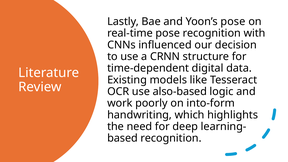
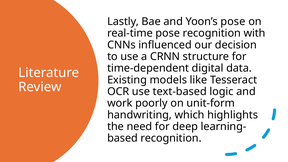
also-based: also-based -> text-based
into-form: into-form -> unit-form
